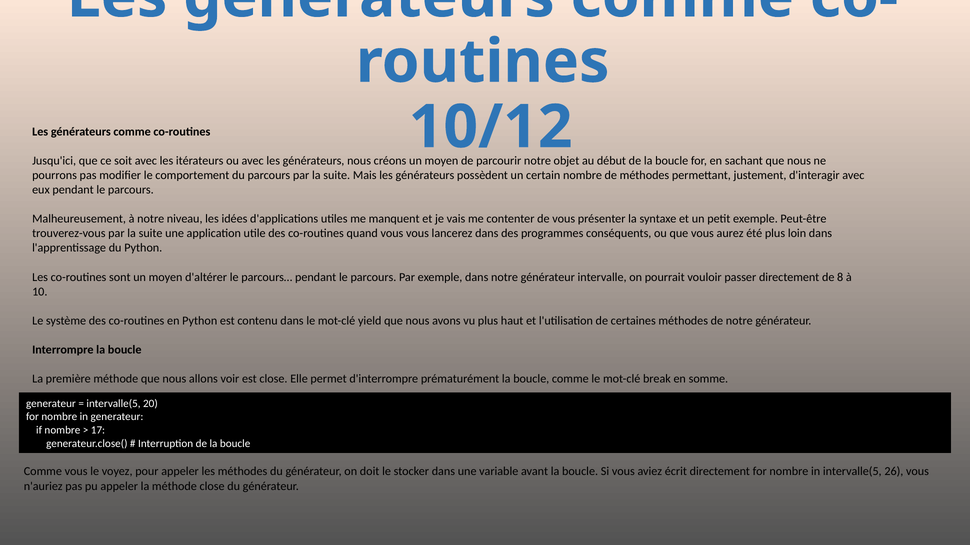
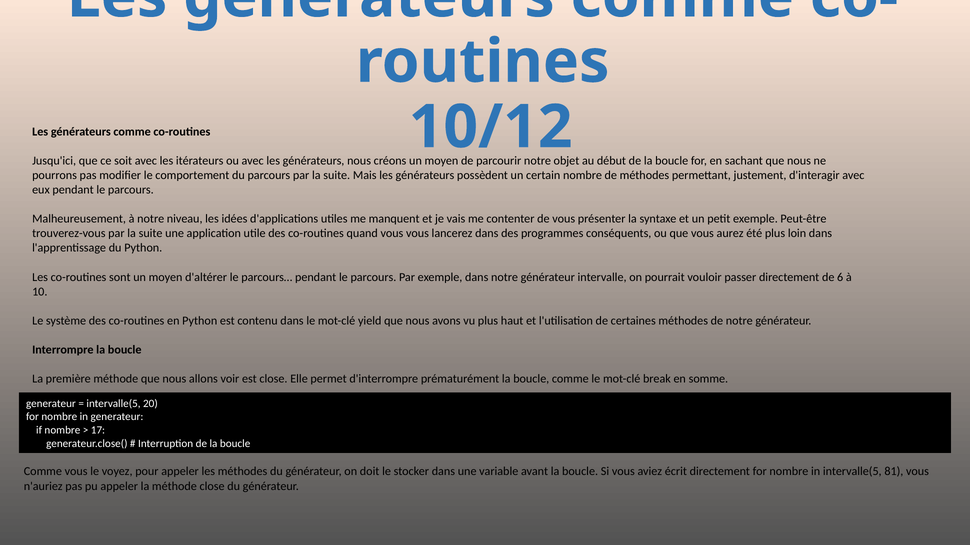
8: 8 -> 6
26: 26 -> 81
